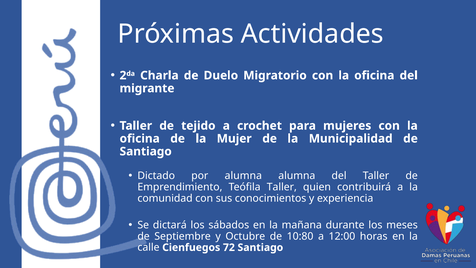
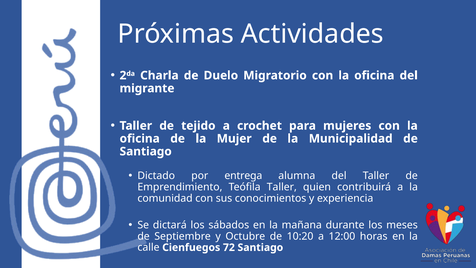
por alumna: alumna -> entrega
10:80: 10:80 -> 10:20
